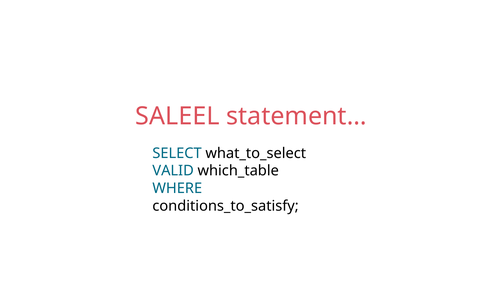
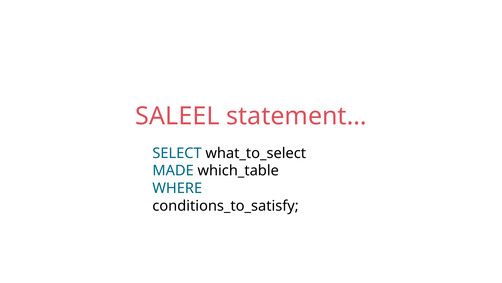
VALID: VALID -> MADE
